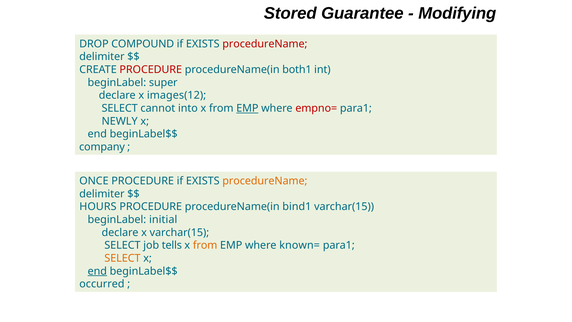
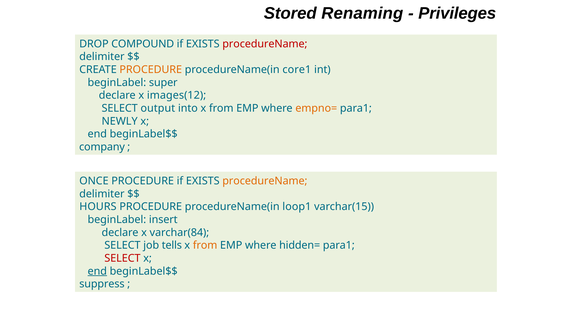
Guarantee: Guarantee -> Renaming
Modifying: Modifying -> Privileges
PROCEDURE at (151, 70) colour: red -> orange
both1: both1 -> core1
cannot: cannot -> output
EMP at (247, 108) underline: present -> none
empno= colour: red -> orange
bind1: bind1 -> loop1
initial: initial -> insert
x varchar(15: varchar(15 -> varchar(84
known=: known= -> hidden=
SELECT at (122, 258) colour: orange -> red
occurred: occurred -> suppress
